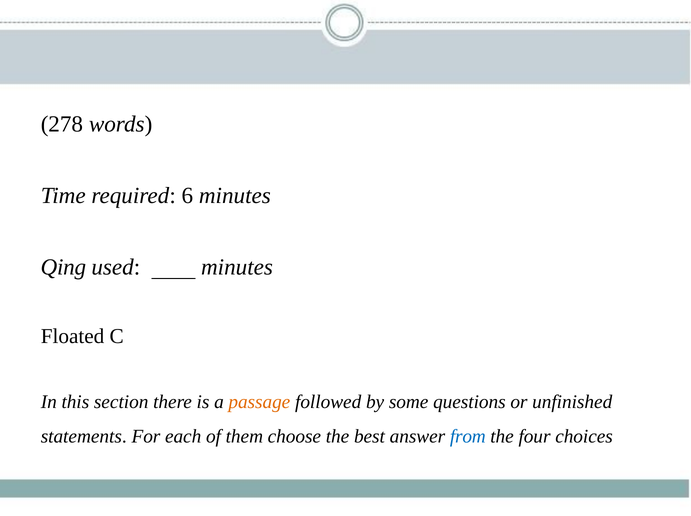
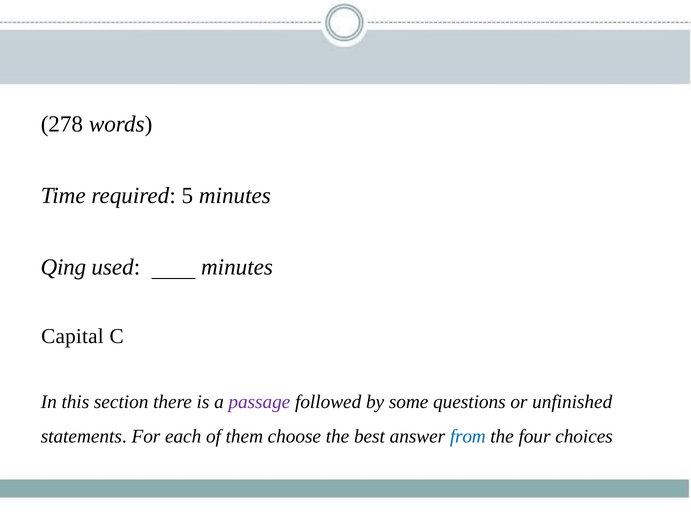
6: 6 -> 5
Floated: Floated -> Capital
passage colour: orange -> purple
